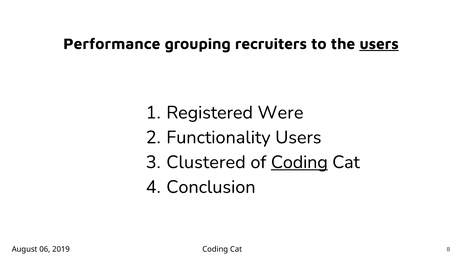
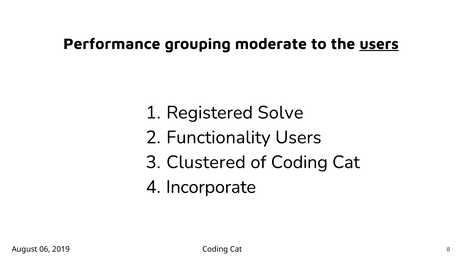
recruiters: recruiters -> moderate
Were: Were -> Solve
Coding at (299, 162) underline: present -> none
Conclusion: Conclusion -> Incorporate
